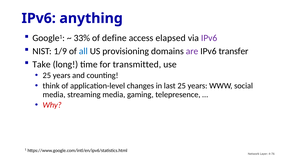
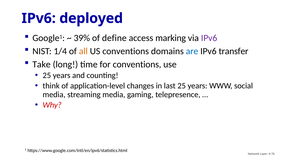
anything: anything -> deployed
33%: 33% -> 39%
elapsed: elapsed -> marking
1/9: 1/9 -> 1/4
all colour: blue -> orange
US provisioning: provisioning -> conventions
are colour: purple -> blue
for transmitted: transmitted -> conventions
